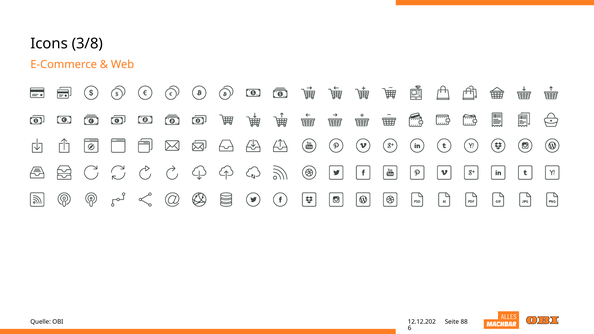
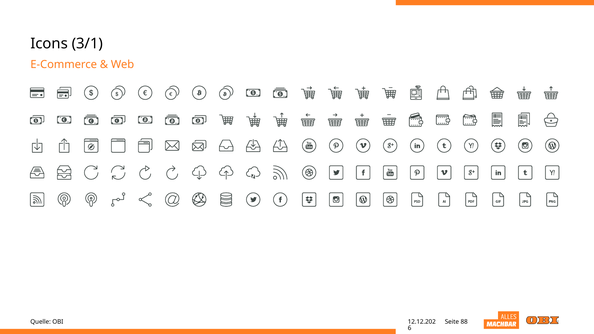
3/8: 3/8 -> 3/1
